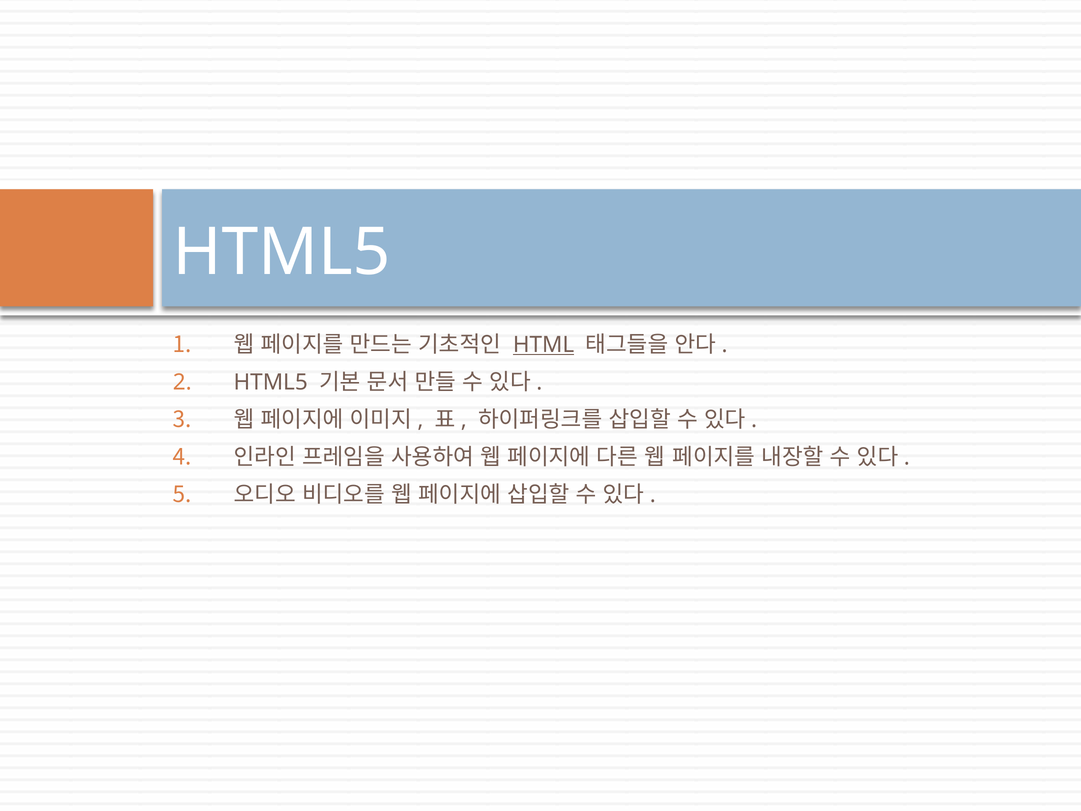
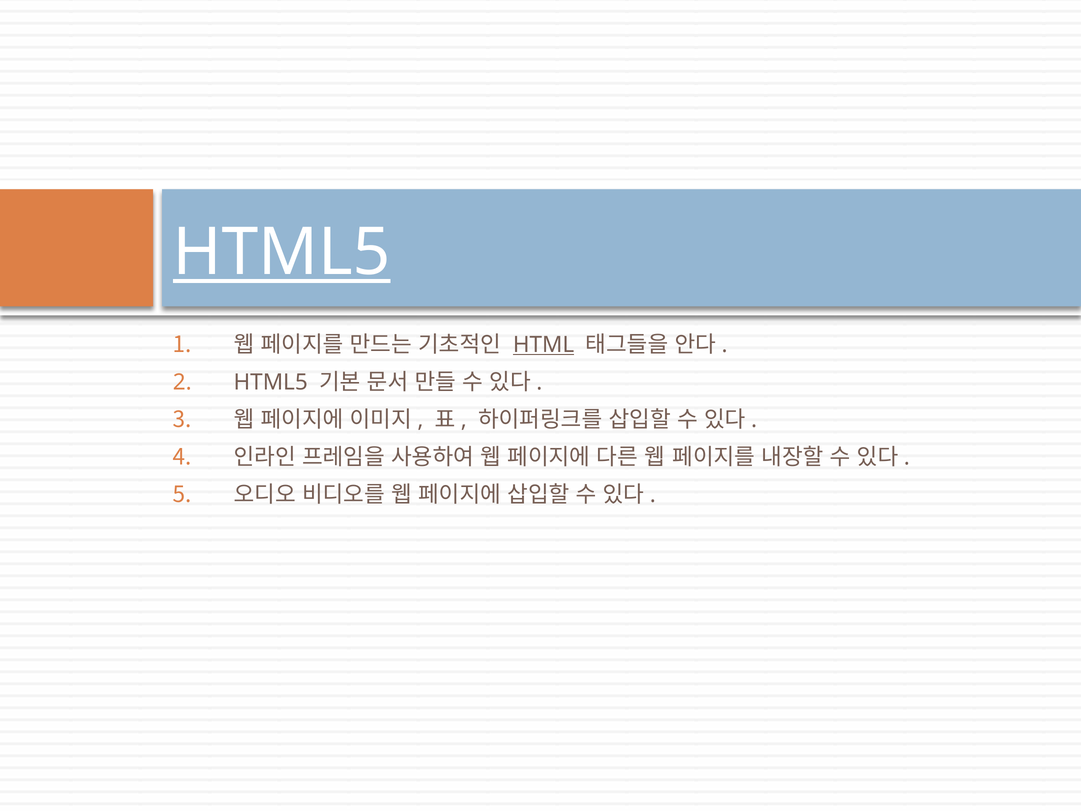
HTML5 at (282, 252) underline: none -> present
